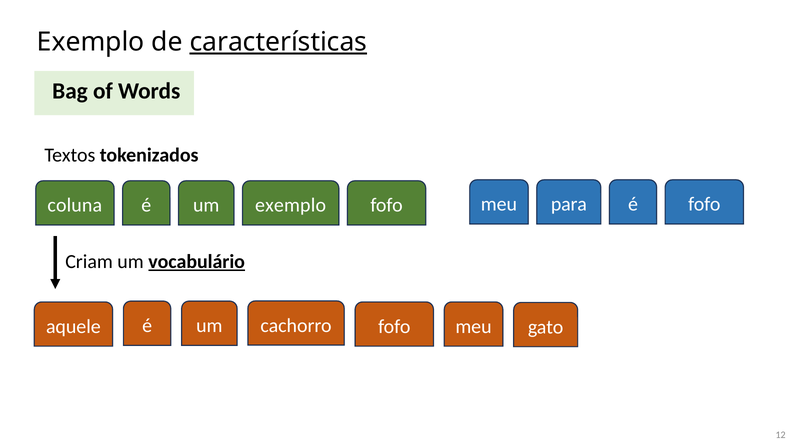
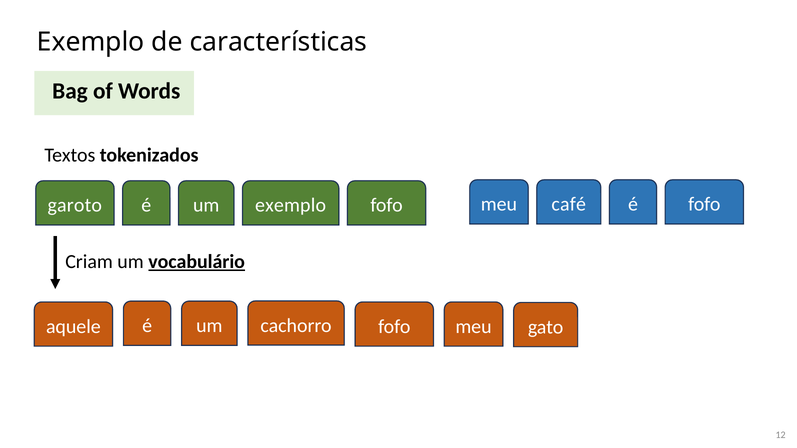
características underline: present -> none
coluna: coluna -> garoto
para: para -> café
